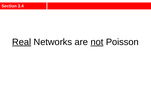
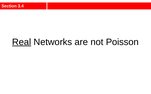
not underline: present -> none
